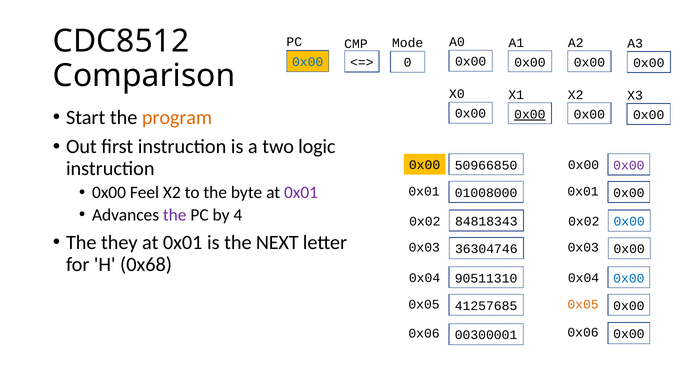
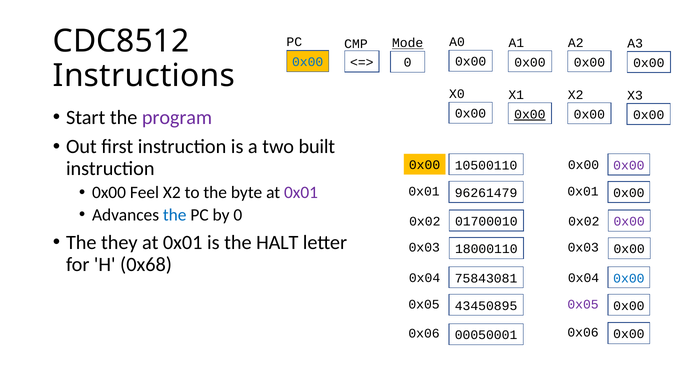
Mode underline: none -> present
Comparison: Comparison -> Instructions
program colour: orange -> purple
logic: logic -> built
50966850: 50966850 -> 10500110
01008000: 01008000 -> 96261479
the at (175, 215) colour: purple -> blue
by 4: 4 -> 0
84818343: 84818343 -> 01700010
0x00 at (629, 221) colour: blue -> purple
NEXT: NEXT -> HALT
36304746: 36304746 -> 18000110
90511310: 90511310 -> 75843081
0x05 at (583, 304) colour: orange -> purple
41257685: 41257685 -> 43450895
00300001: 00300001 -> 00050001
